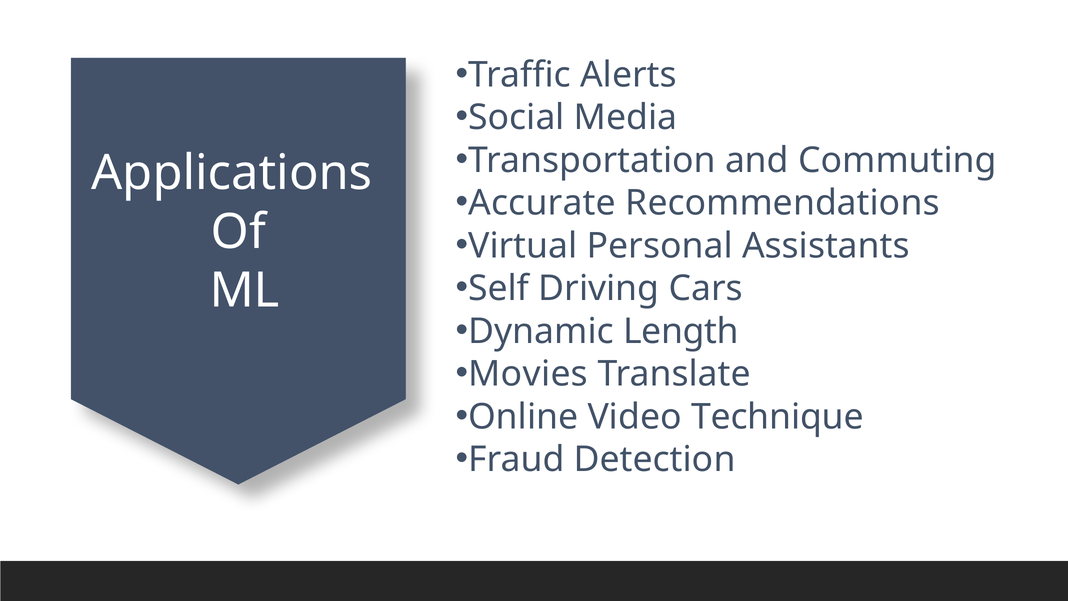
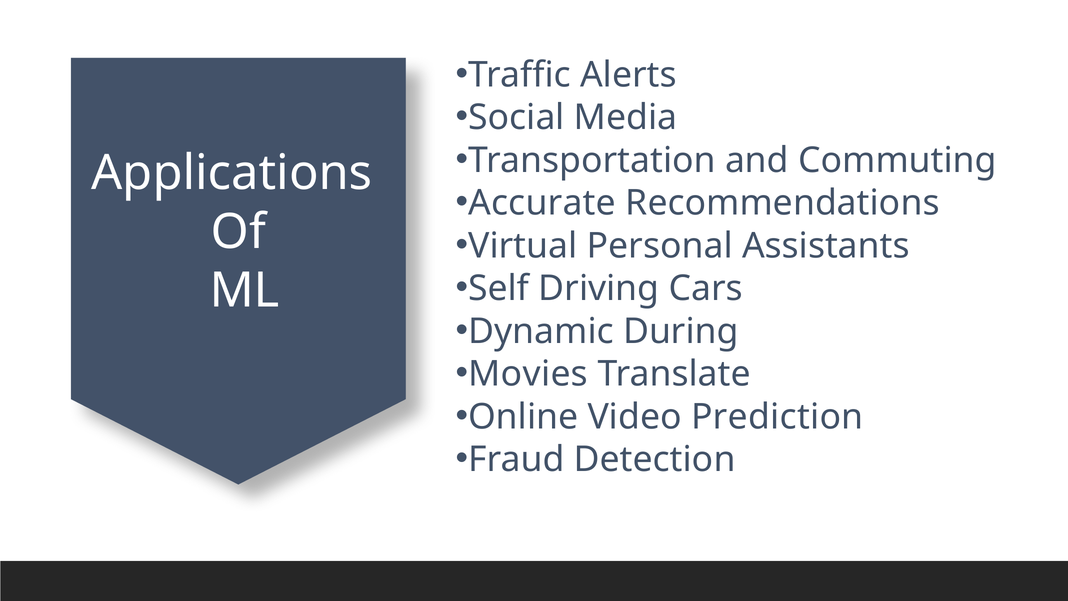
Length: Length -> During
Technique: Technique -> Prediction
